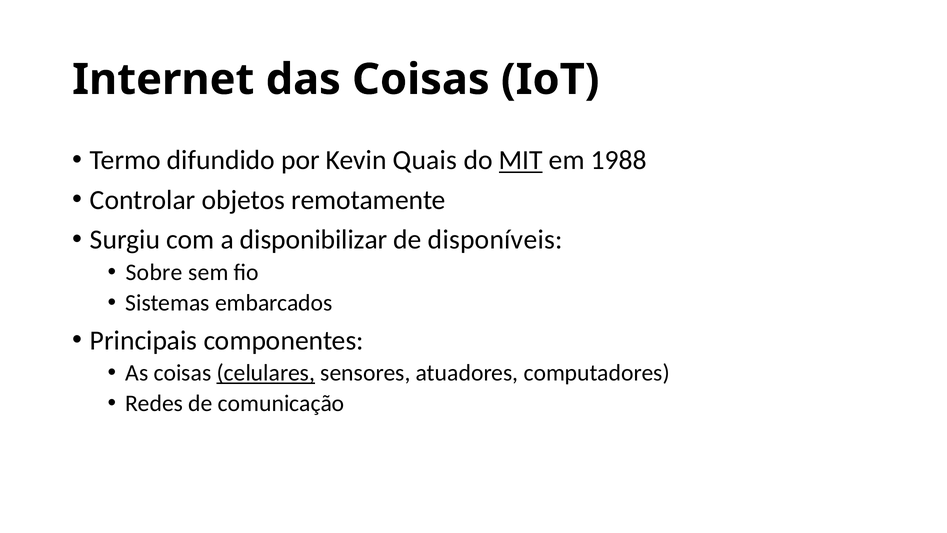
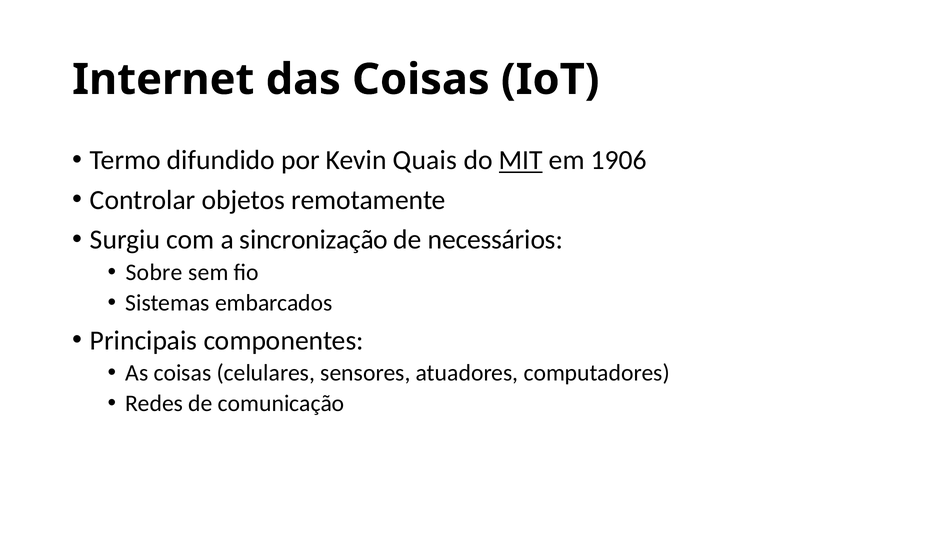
1988: 1988 -> 1906
disponibilizar: disponibilizar -> sincronização
disponíveis: disponíveis -> necessários
celulares underline: present -> none
